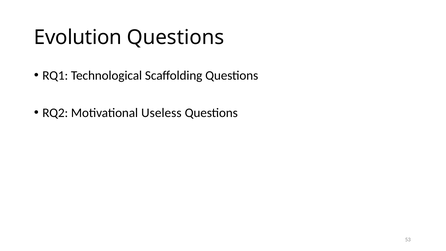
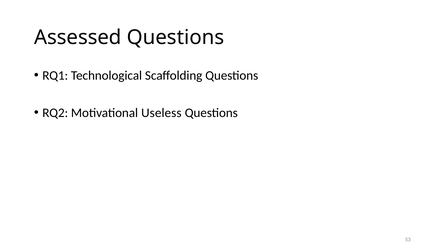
Evolution: Evolution -> Assessed
